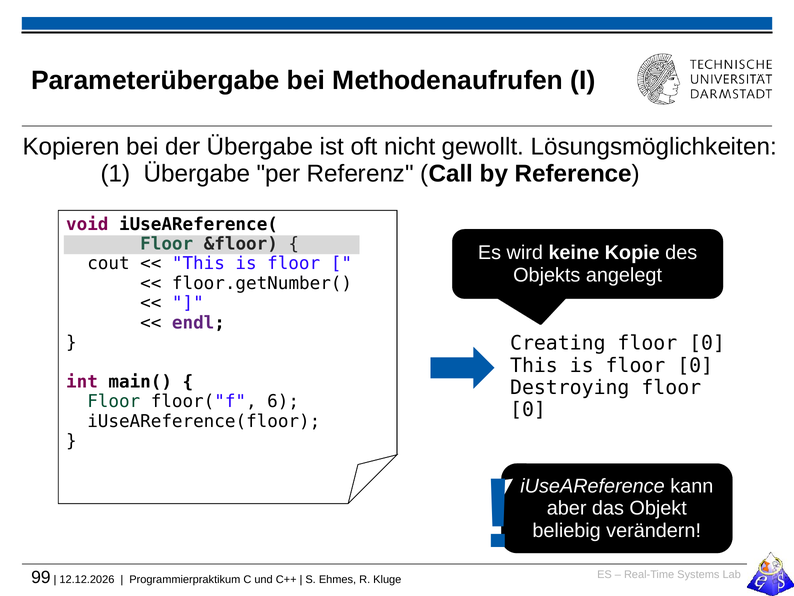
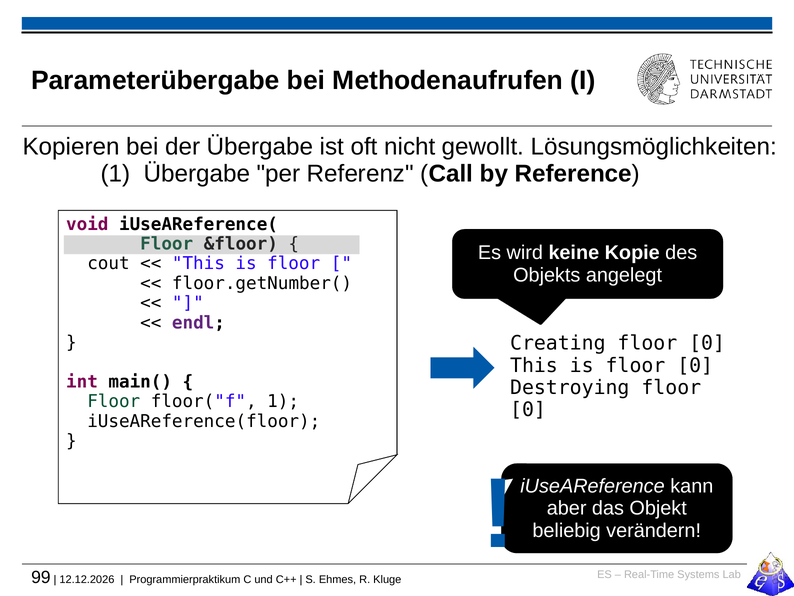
floor("f 6: 6 -> 1
